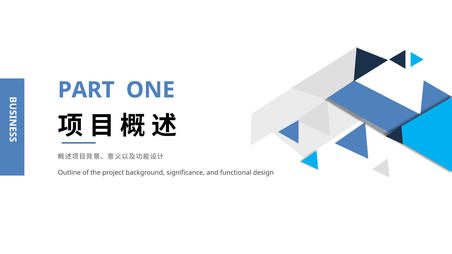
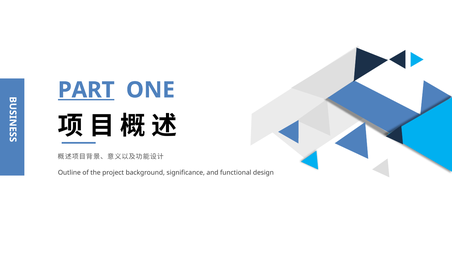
PART underline: none -> present
